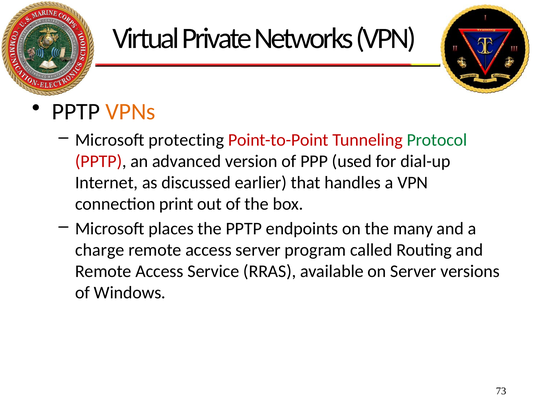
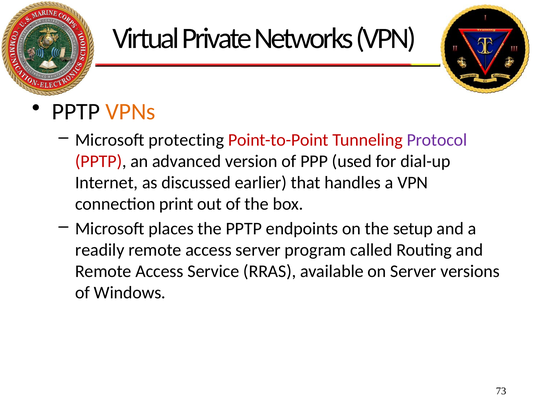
Protocol colour: green -> purple
many: many -> setup
charge: charge -> readily
